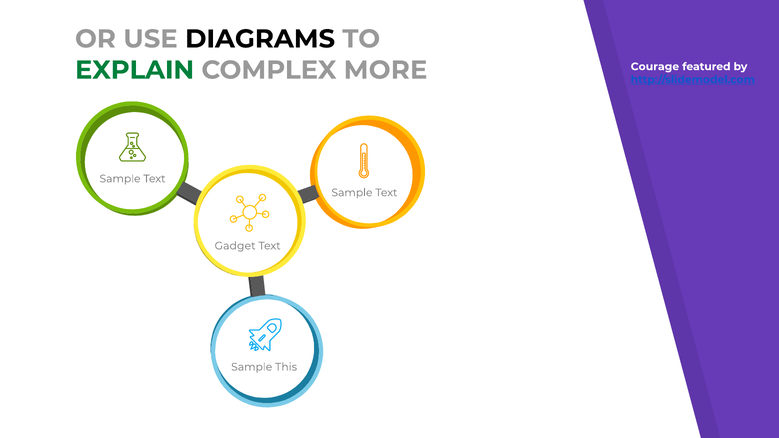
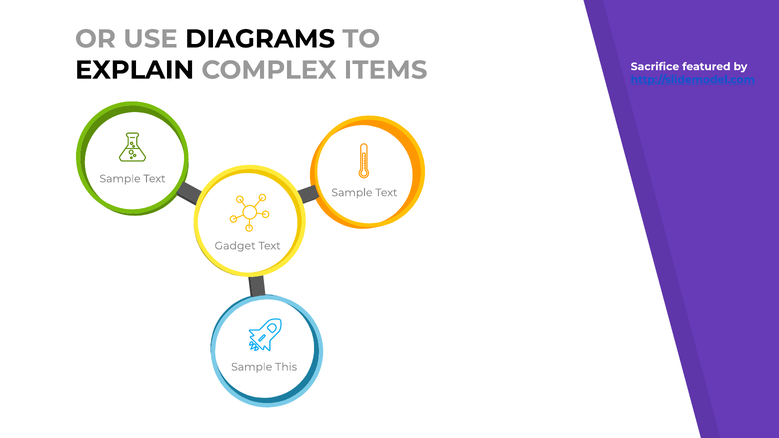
Courage: Courage -> Sacrifice
EXPLAIN colour: green -> black
MORE: MORE -> ITEMS
